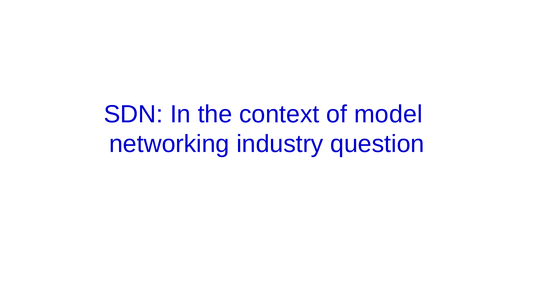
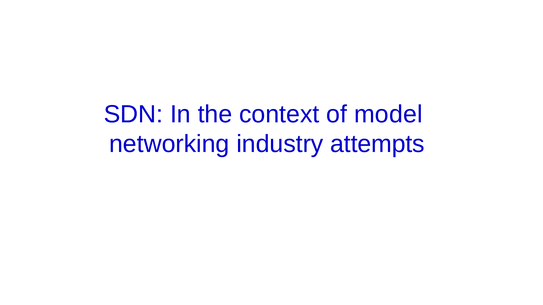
question: question -> attempts
